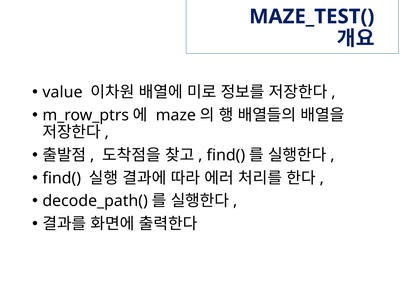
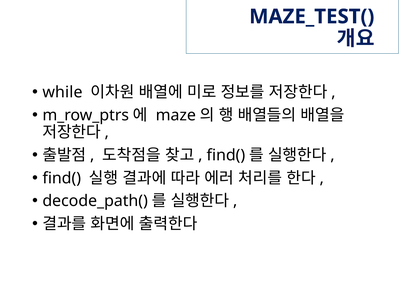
value: value -> while
